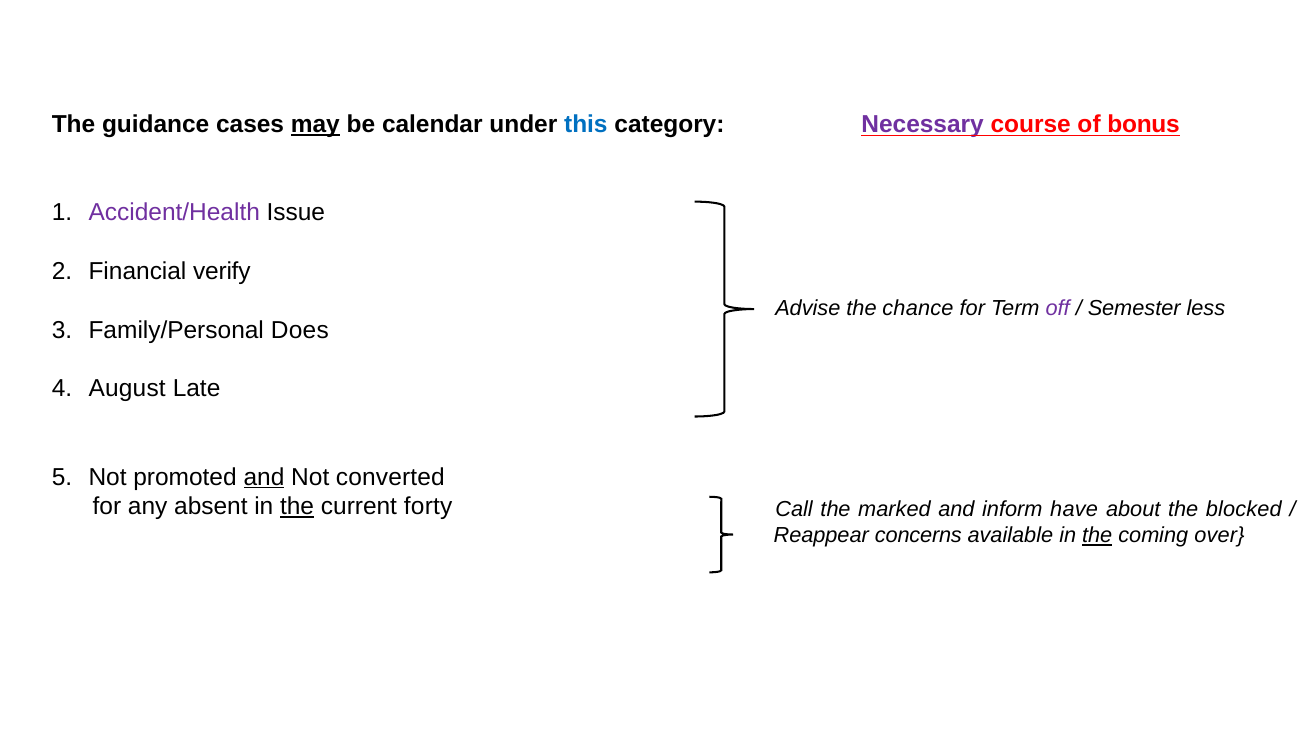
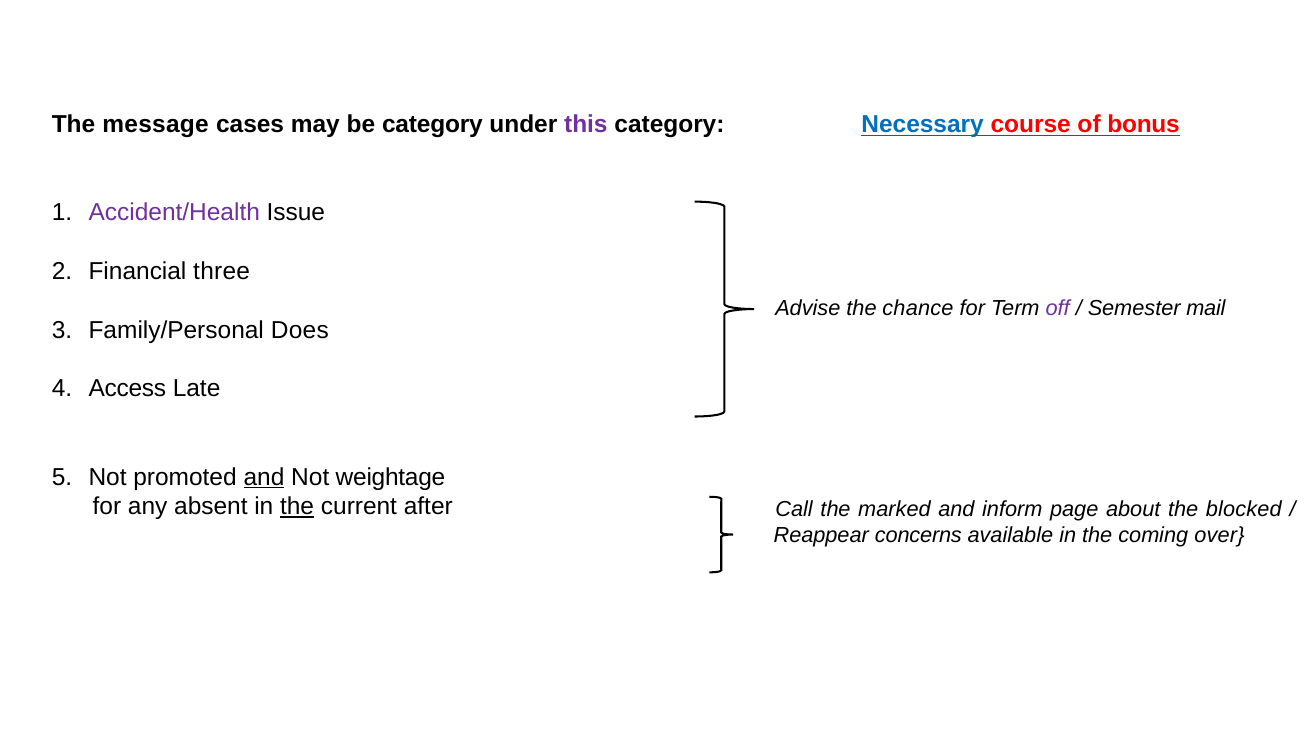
guidance: guidance -> message
may underline: present -> none
be calendar: calendar -> category
this colour: blue -> purple
Necessary colour: purple -> blue
verify: verify -> three
less: less -> mail
August: August -> Access
converted: converted -> weightage
forty: forty -> after
have: have -> page
the at (1097, 536) underline: present -> none
